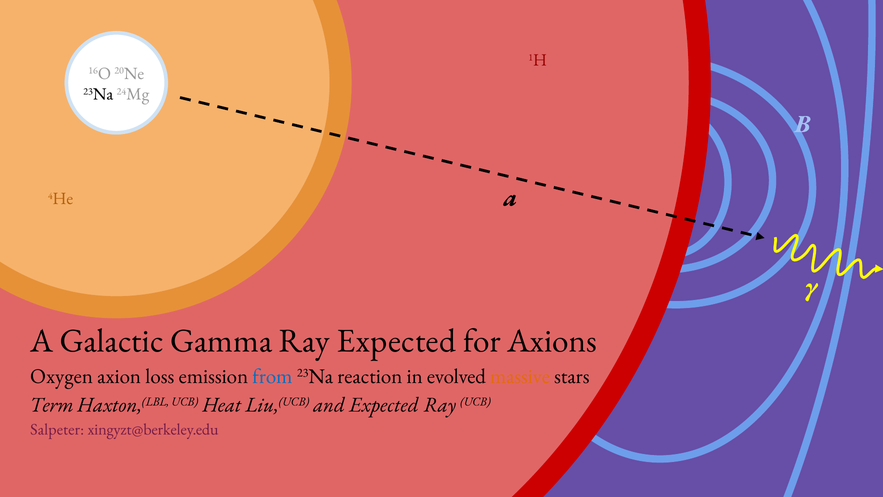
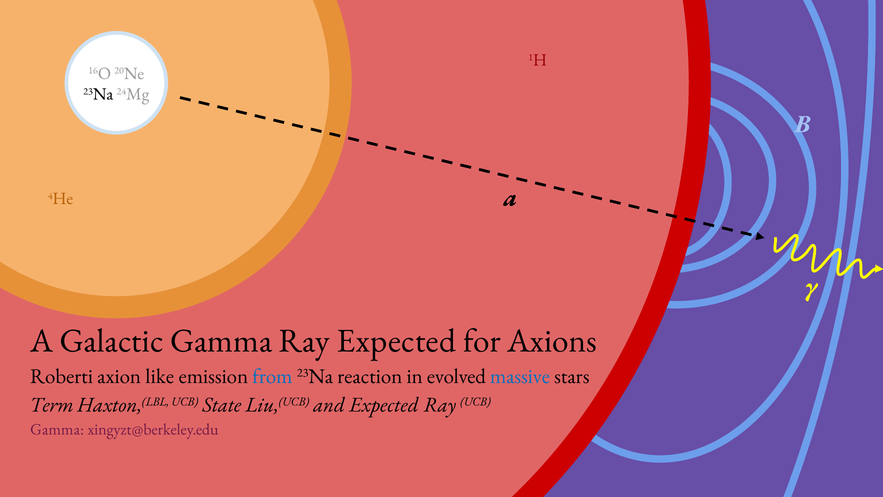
Oxygen: Oxygen -> Roberti
loss: loss -> like
massive colour: orange -> blue
Heat: Heat -> State
Salpeter at (57, 429): Salpeter -> Gamma
